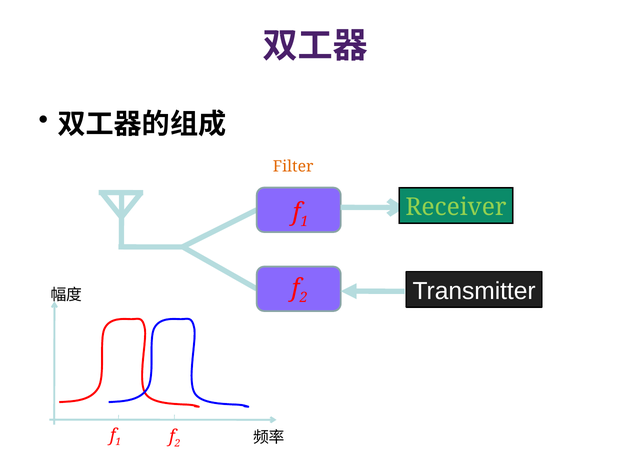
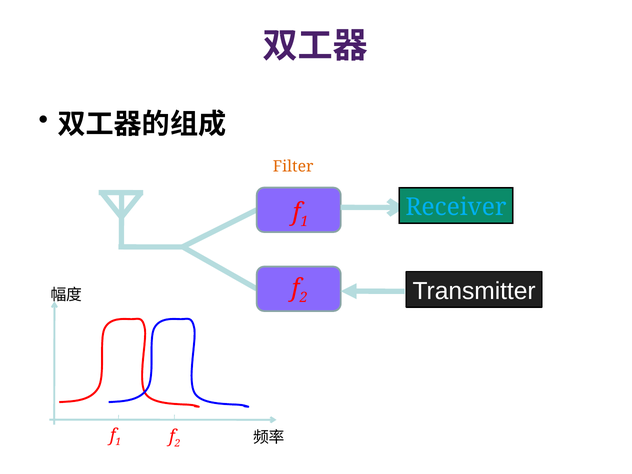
Receiver colour: light green -> light blue
